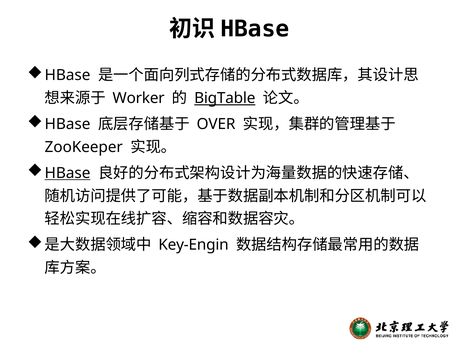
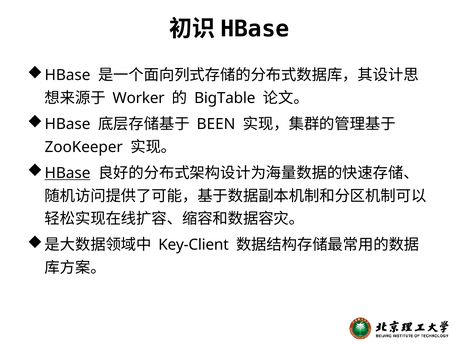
BigTable underline: present -> none
OVER: OVER -> BEEN
Key-Engin: Key-Engin -> Key-Client
